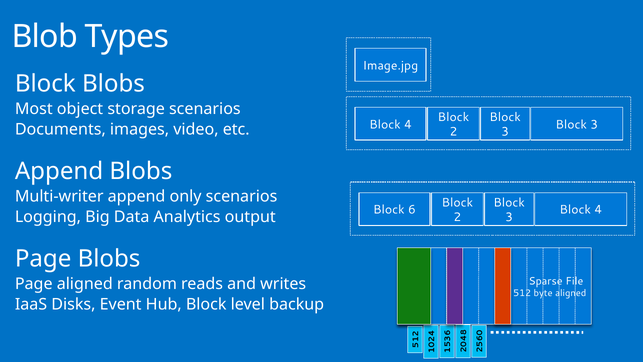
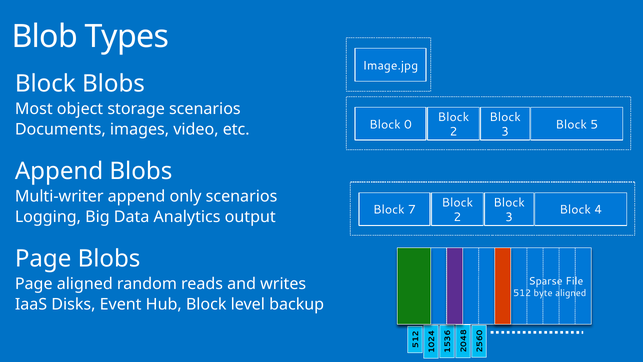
4 at (408, 124): 4 -> 0
3 at (594, 124): 3 -> 5
Block 6: 6 -> 7
